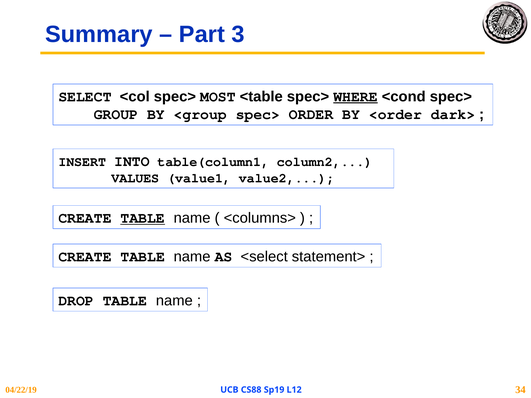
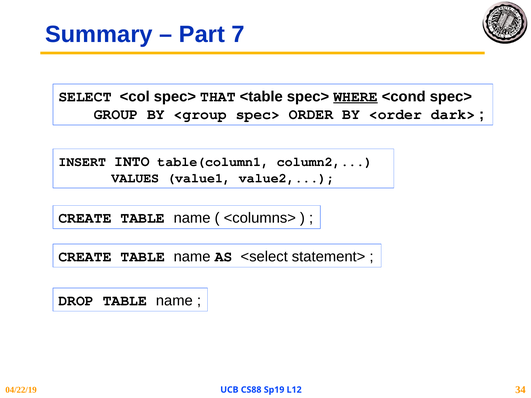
3: 3 -> 7
MOST: MOST -> THAT
TABLE at (143, 218) underline: present -> none
